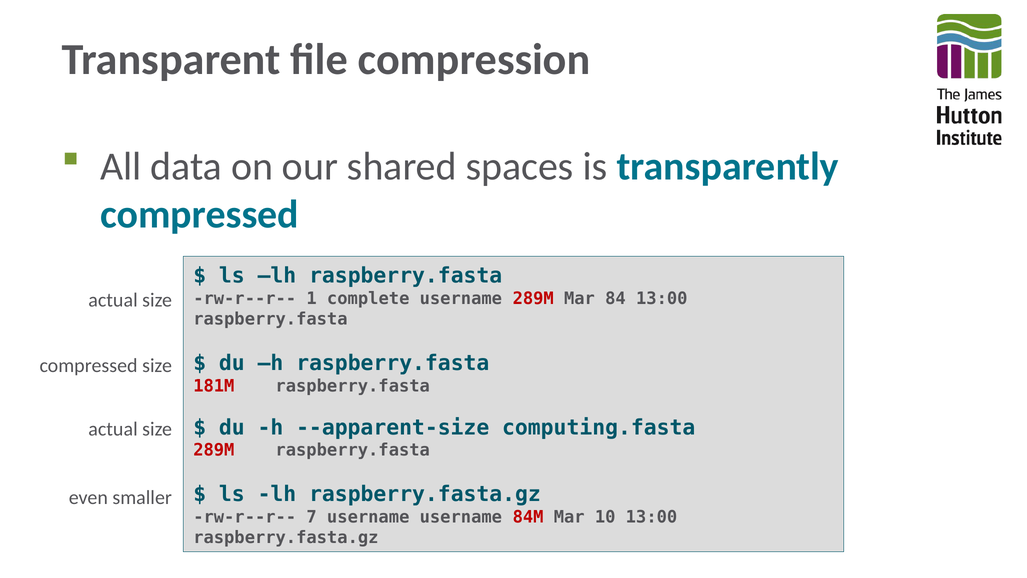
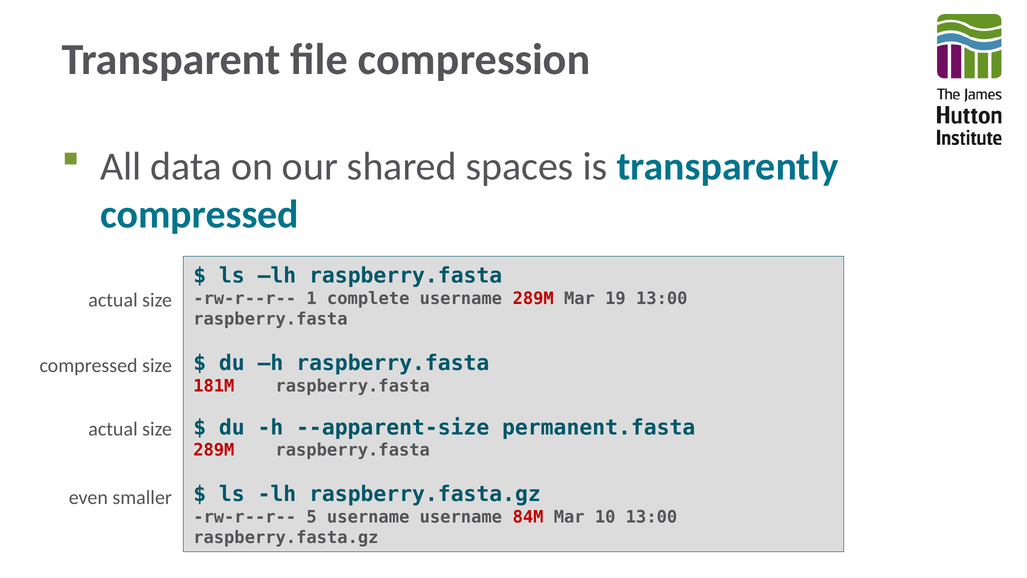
84: 84 -> 19
computing.fasta: computing.fasta -> permanent.fasta
7: 7 -> 5
